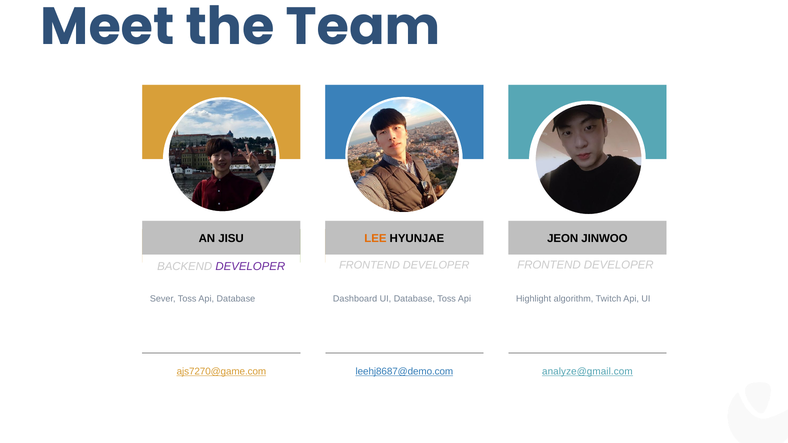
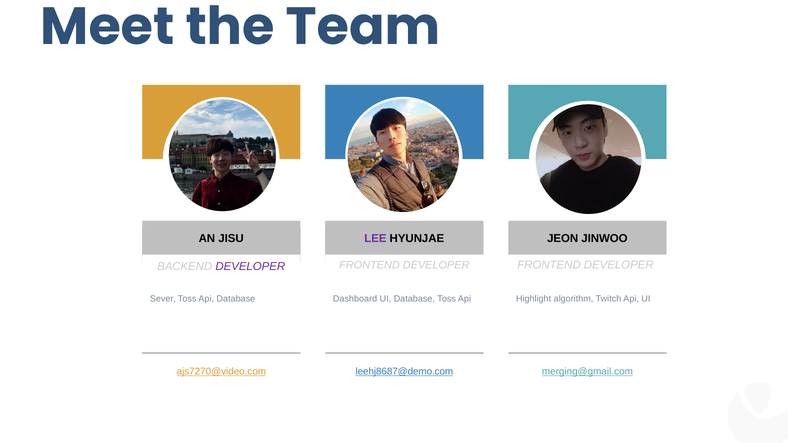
LEE colour: orange -> purple
ajs7270@game.com: ajs7270@game.com -> ajs7270@video.com
analyze@gmail.com: analyze@gmail.com -> merging@gmail.com
